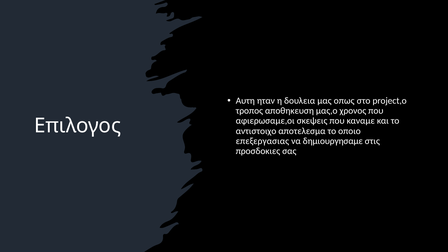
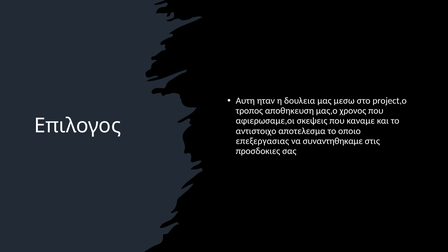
οπως: οπως -> μεσω
δημιουργησαμε: δημιουργησαμε -> συναντηθηκαμε
